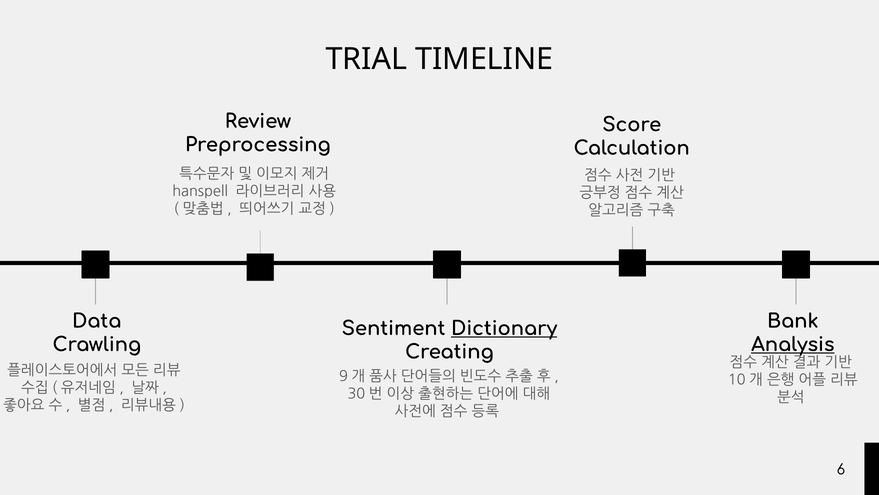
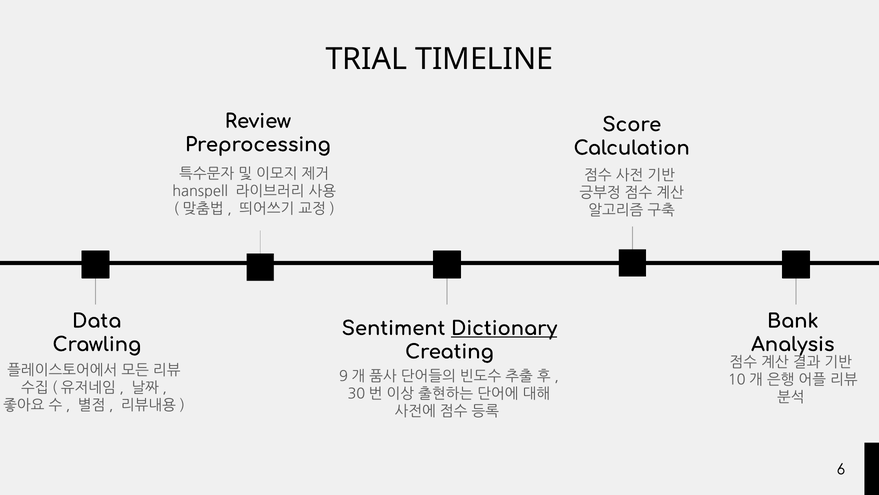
Analysis underline: present -> none
